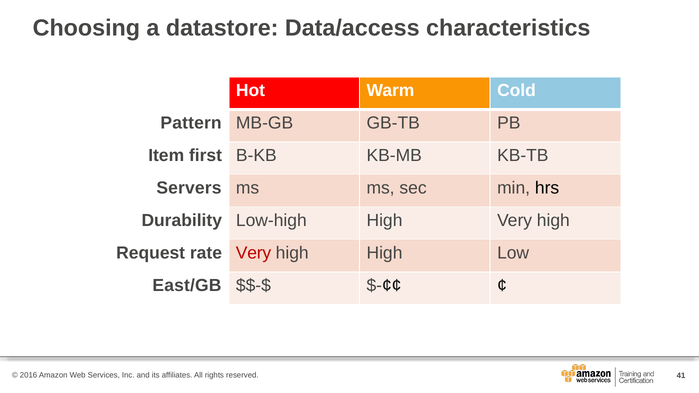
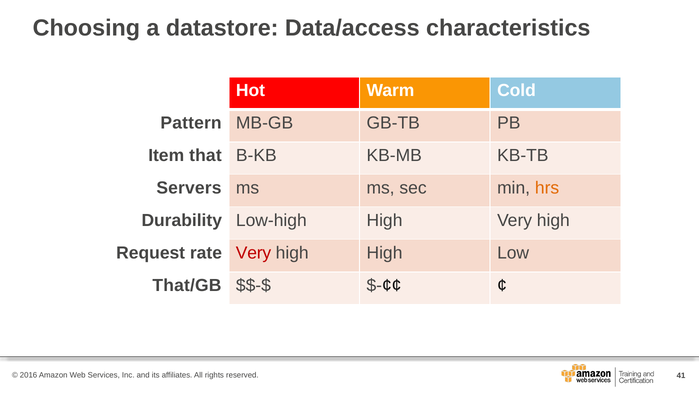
first: first -> that
hrs colour: black -> orange
East/GB: East/GB -> That/GB
